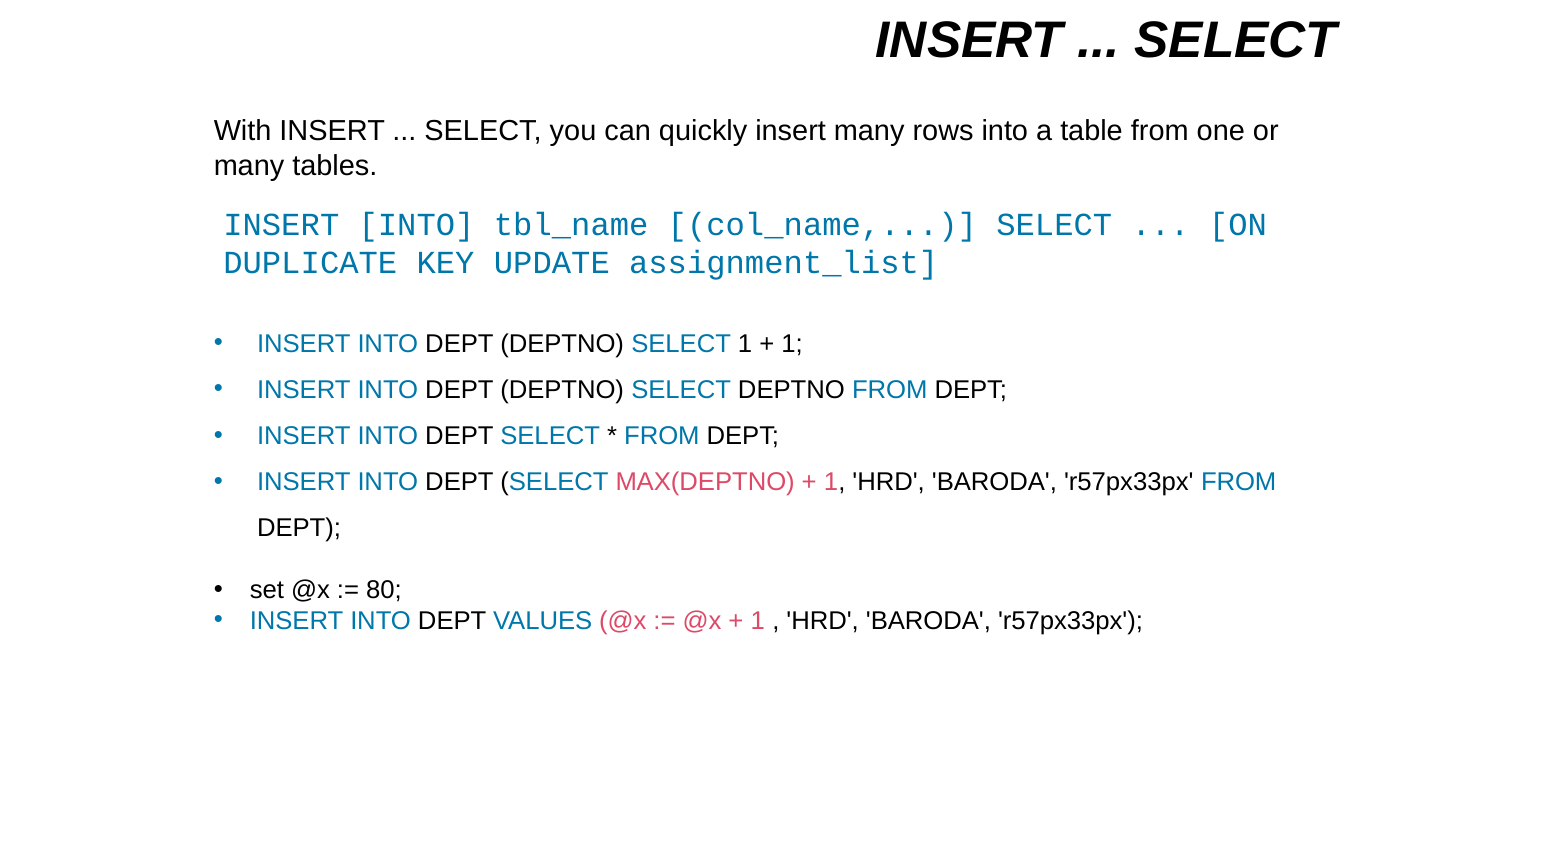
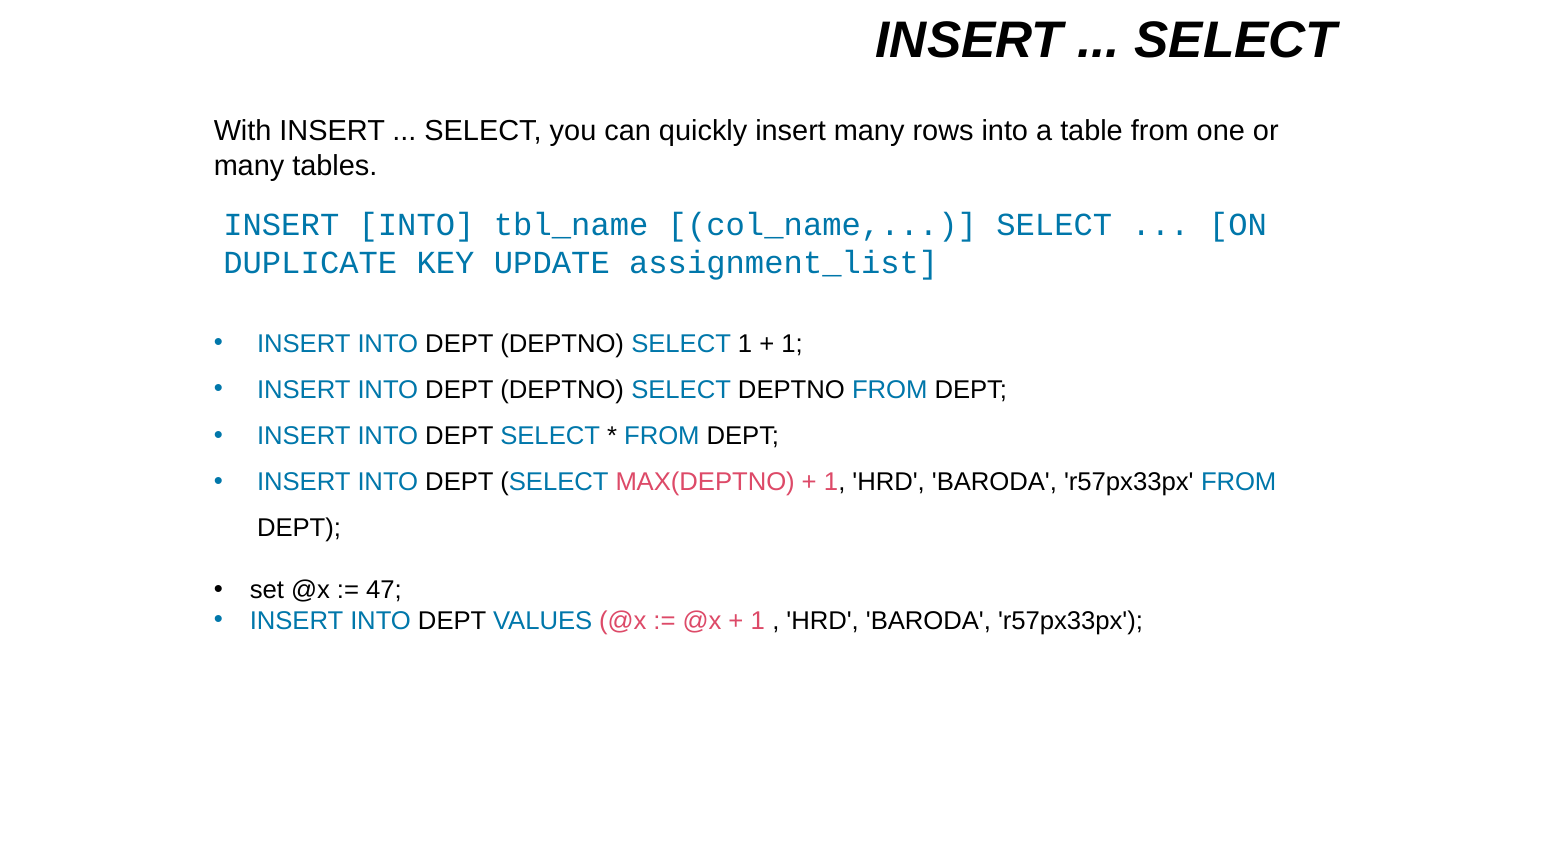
80: 80 -> 47
